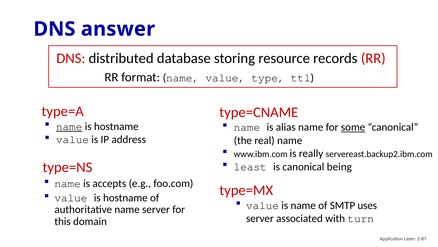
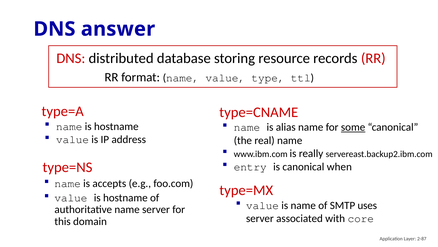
name at (69, 126) underline: present -> none
least: least -> entry
being: being -> when
turn: turn -> core
